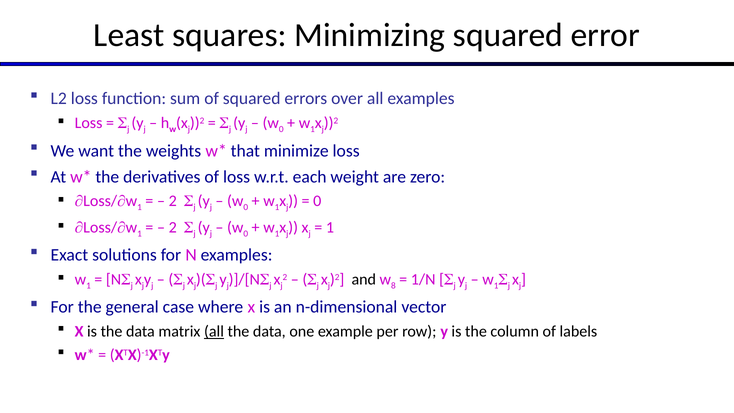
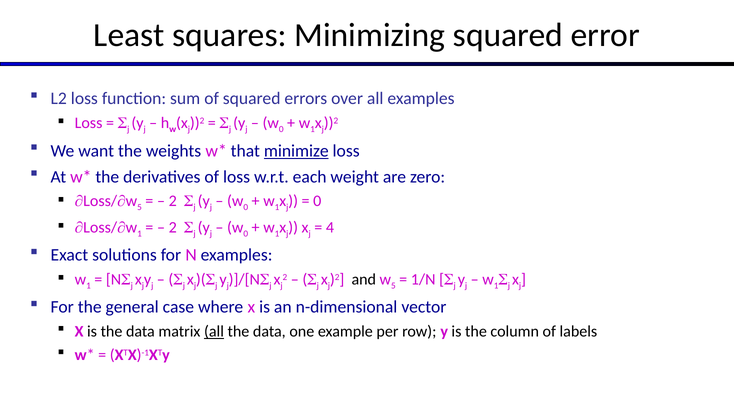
minimize underline: none -> present
1 at (140, 207): 1 -> 5
1 at (330, 227): 1 -> 4
w 8: 8 -> 5
